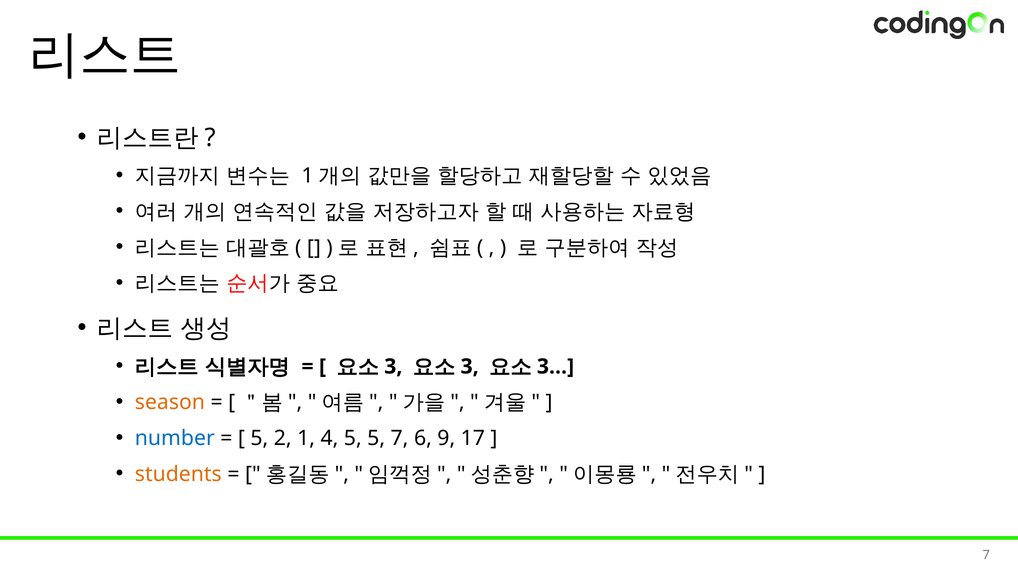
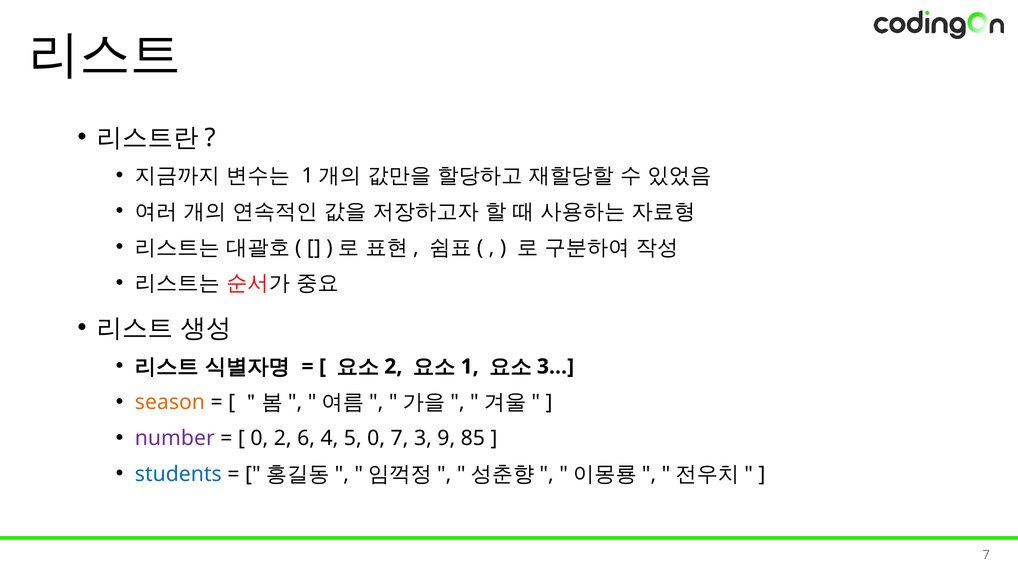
3 at (393, 366): 3 -> 2
3 at (470, 366): 3 -> 1
number colour: blue -> purple
5 at (259, 438): 5 -> 0
1: 1 -> 6
5 5: 5 -> 0
6: 6 -> 3
17: 17 -> 85
students colour: orange -> blue
